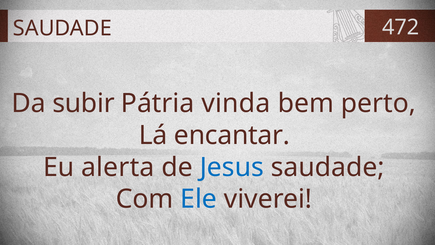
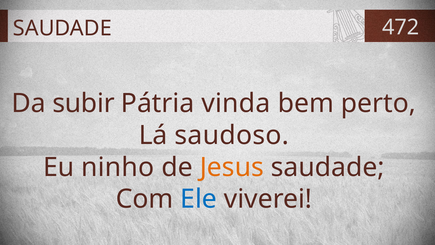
encantar: encantar -> saudoso
alerta: alerta -> ninho
Jesus colour: blue -> orange
